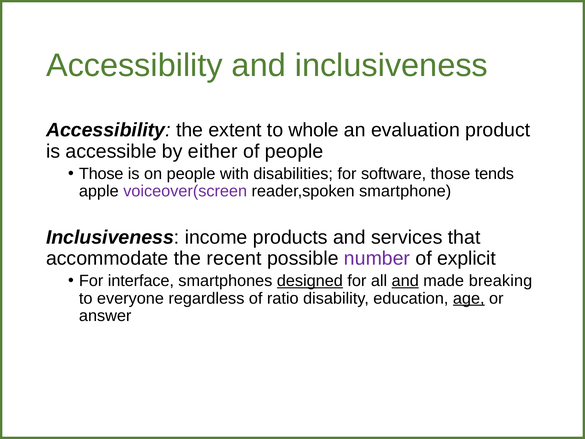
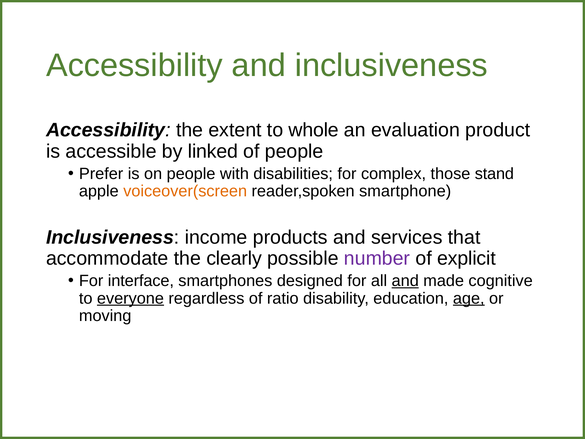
either: either -> linked
Those at (101, 174): Those -> Prefer
software: software -> complex
tends: tends -> stand
voiceover(screen colour: purple -> orange
recent: recent -> clearly
designed underline: present -> none
breaking: breaking -> cognitive
everyone underline: none -> present
answer: answer -> moving
